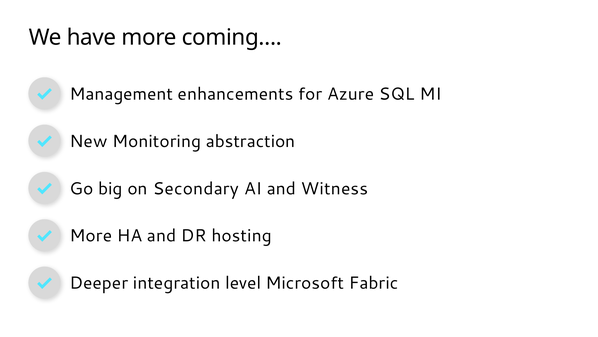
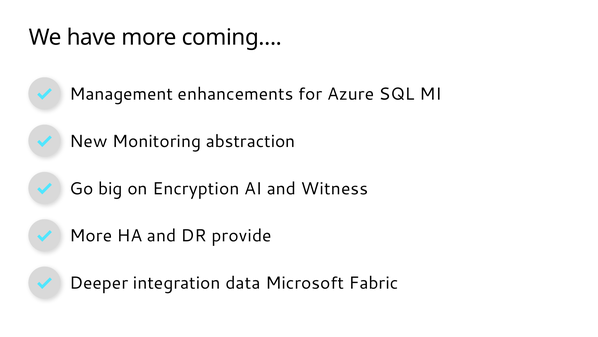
Secondary: Secondary -> Encryption
hosting: hosting -> provide
level: level -> data
